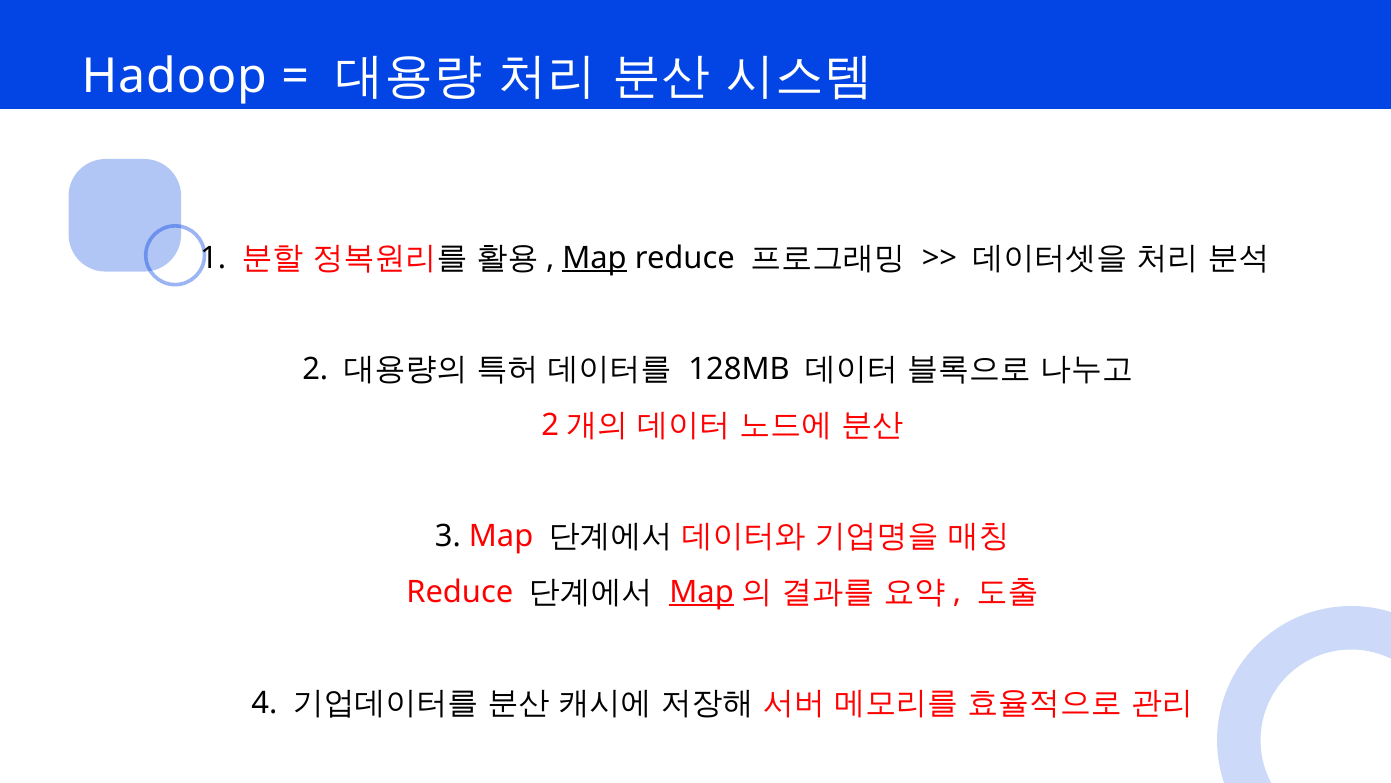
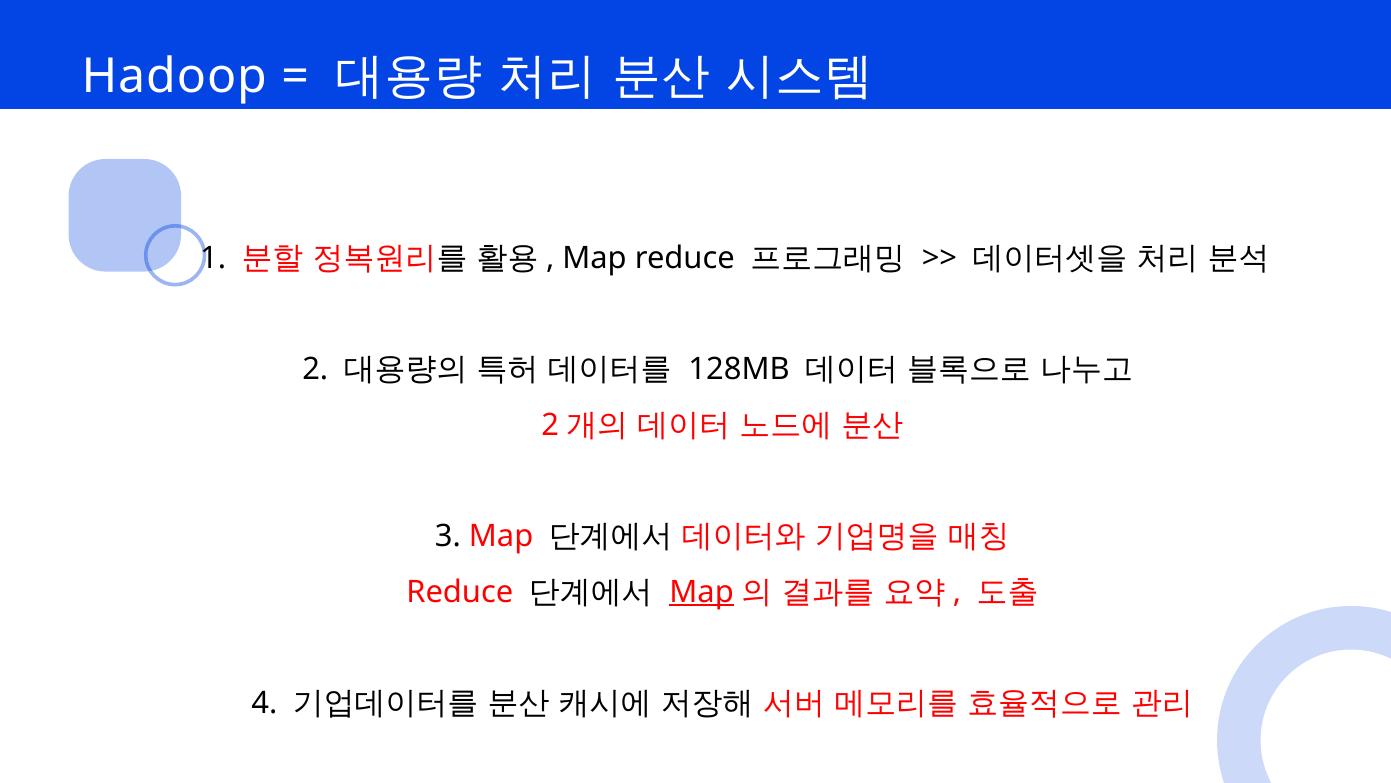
Map at (595, 258) underline: present -> none
